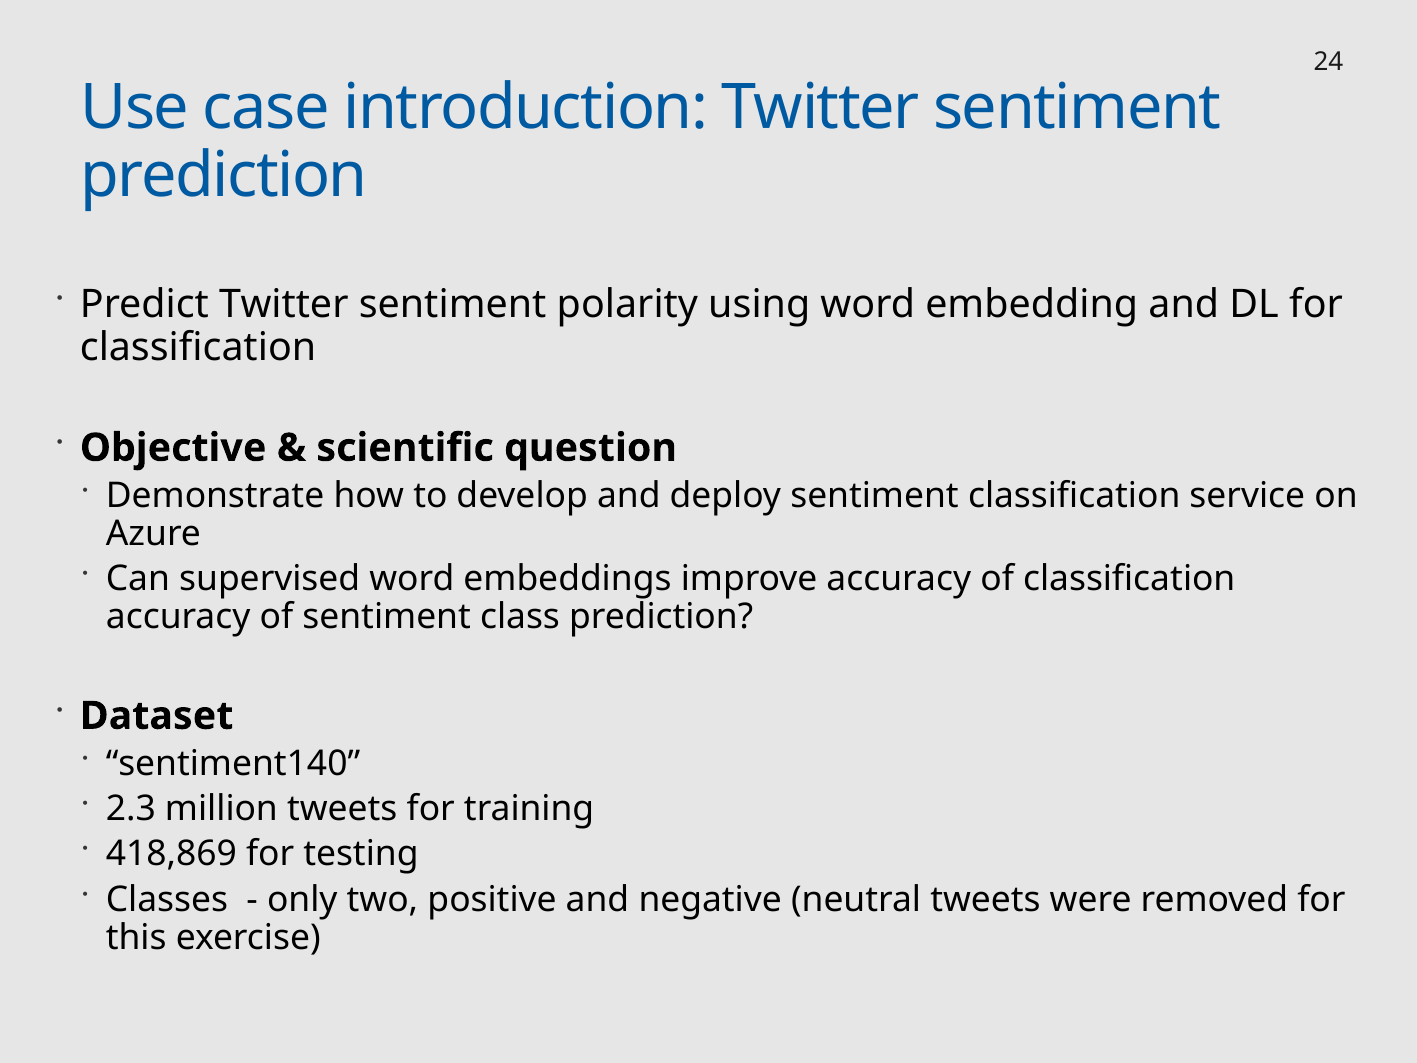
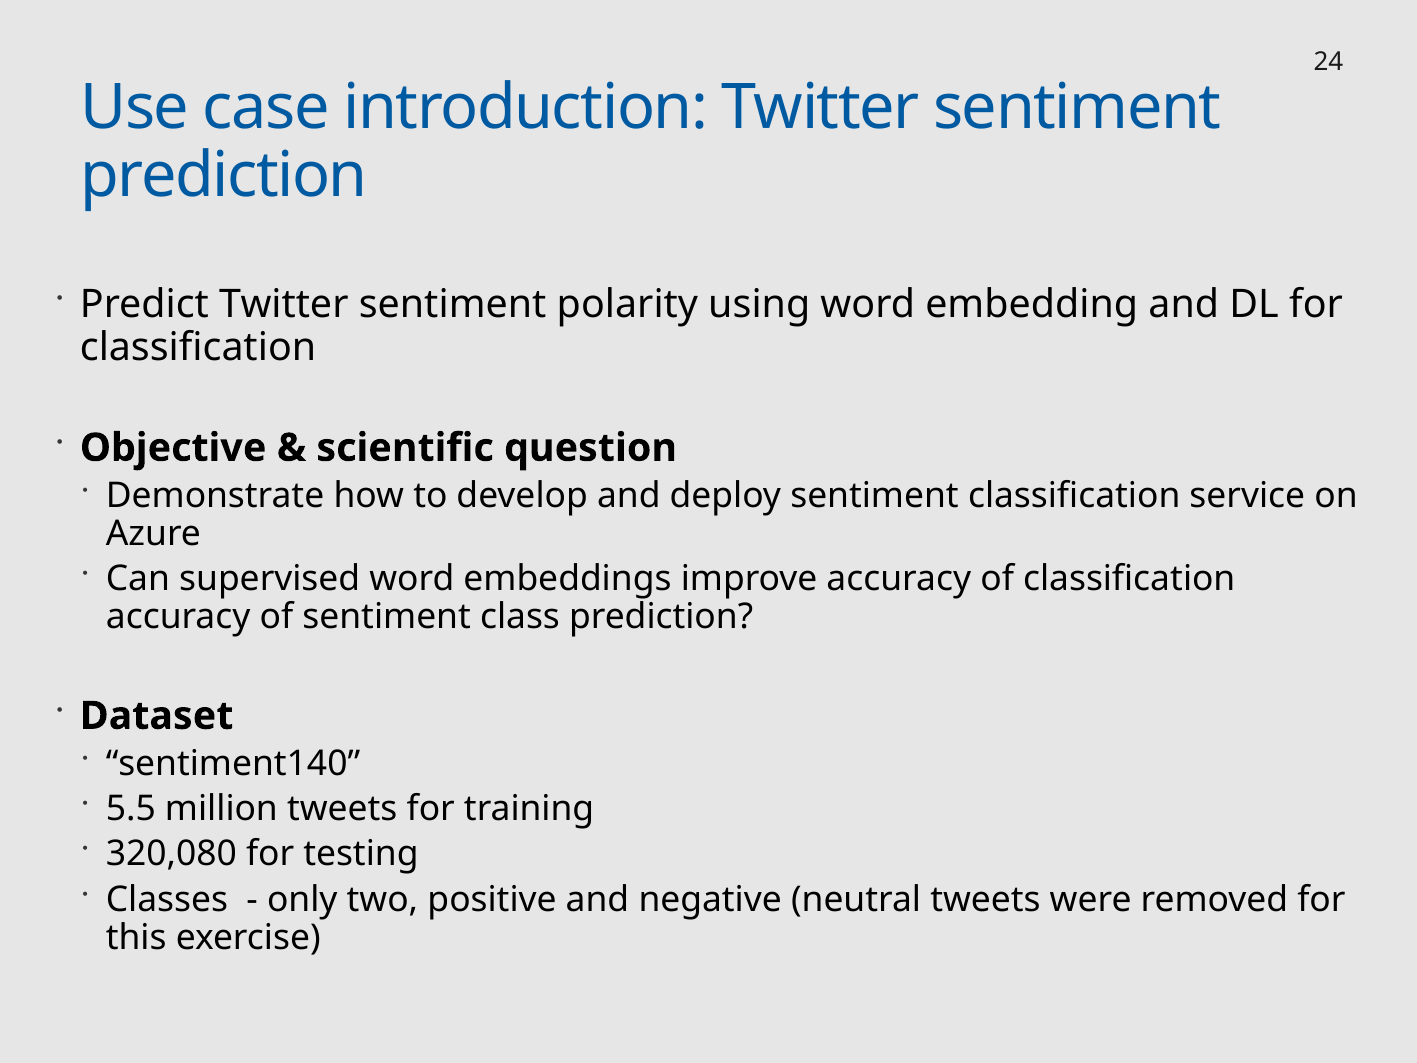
2.3: 2.3 -> 5.5
418,869: 418,869 -> 320,080
